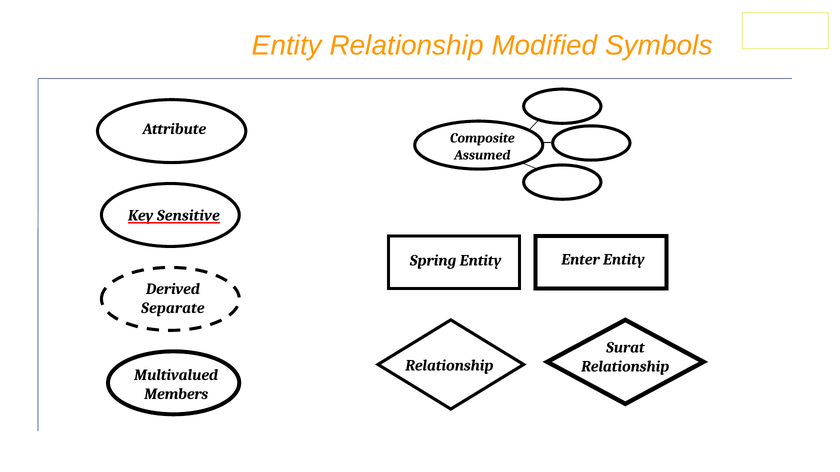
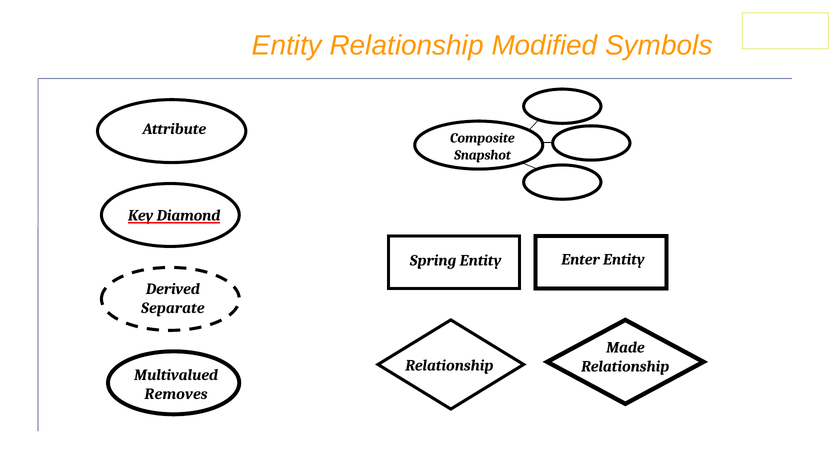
Assumed: Assumed -> Snapshot
Sensitive: Sensitive -> Diamond
Surat: Surat -> Made
Members: Members -> Removes
